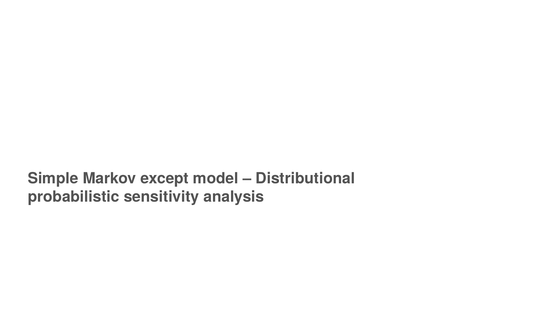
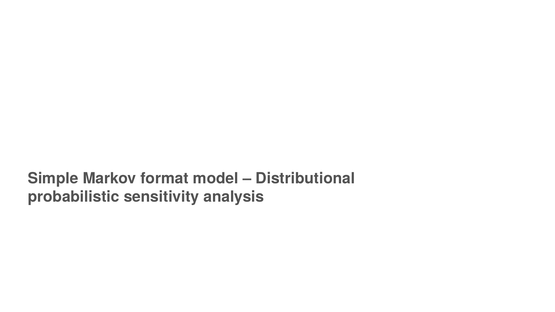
except: except -> format
